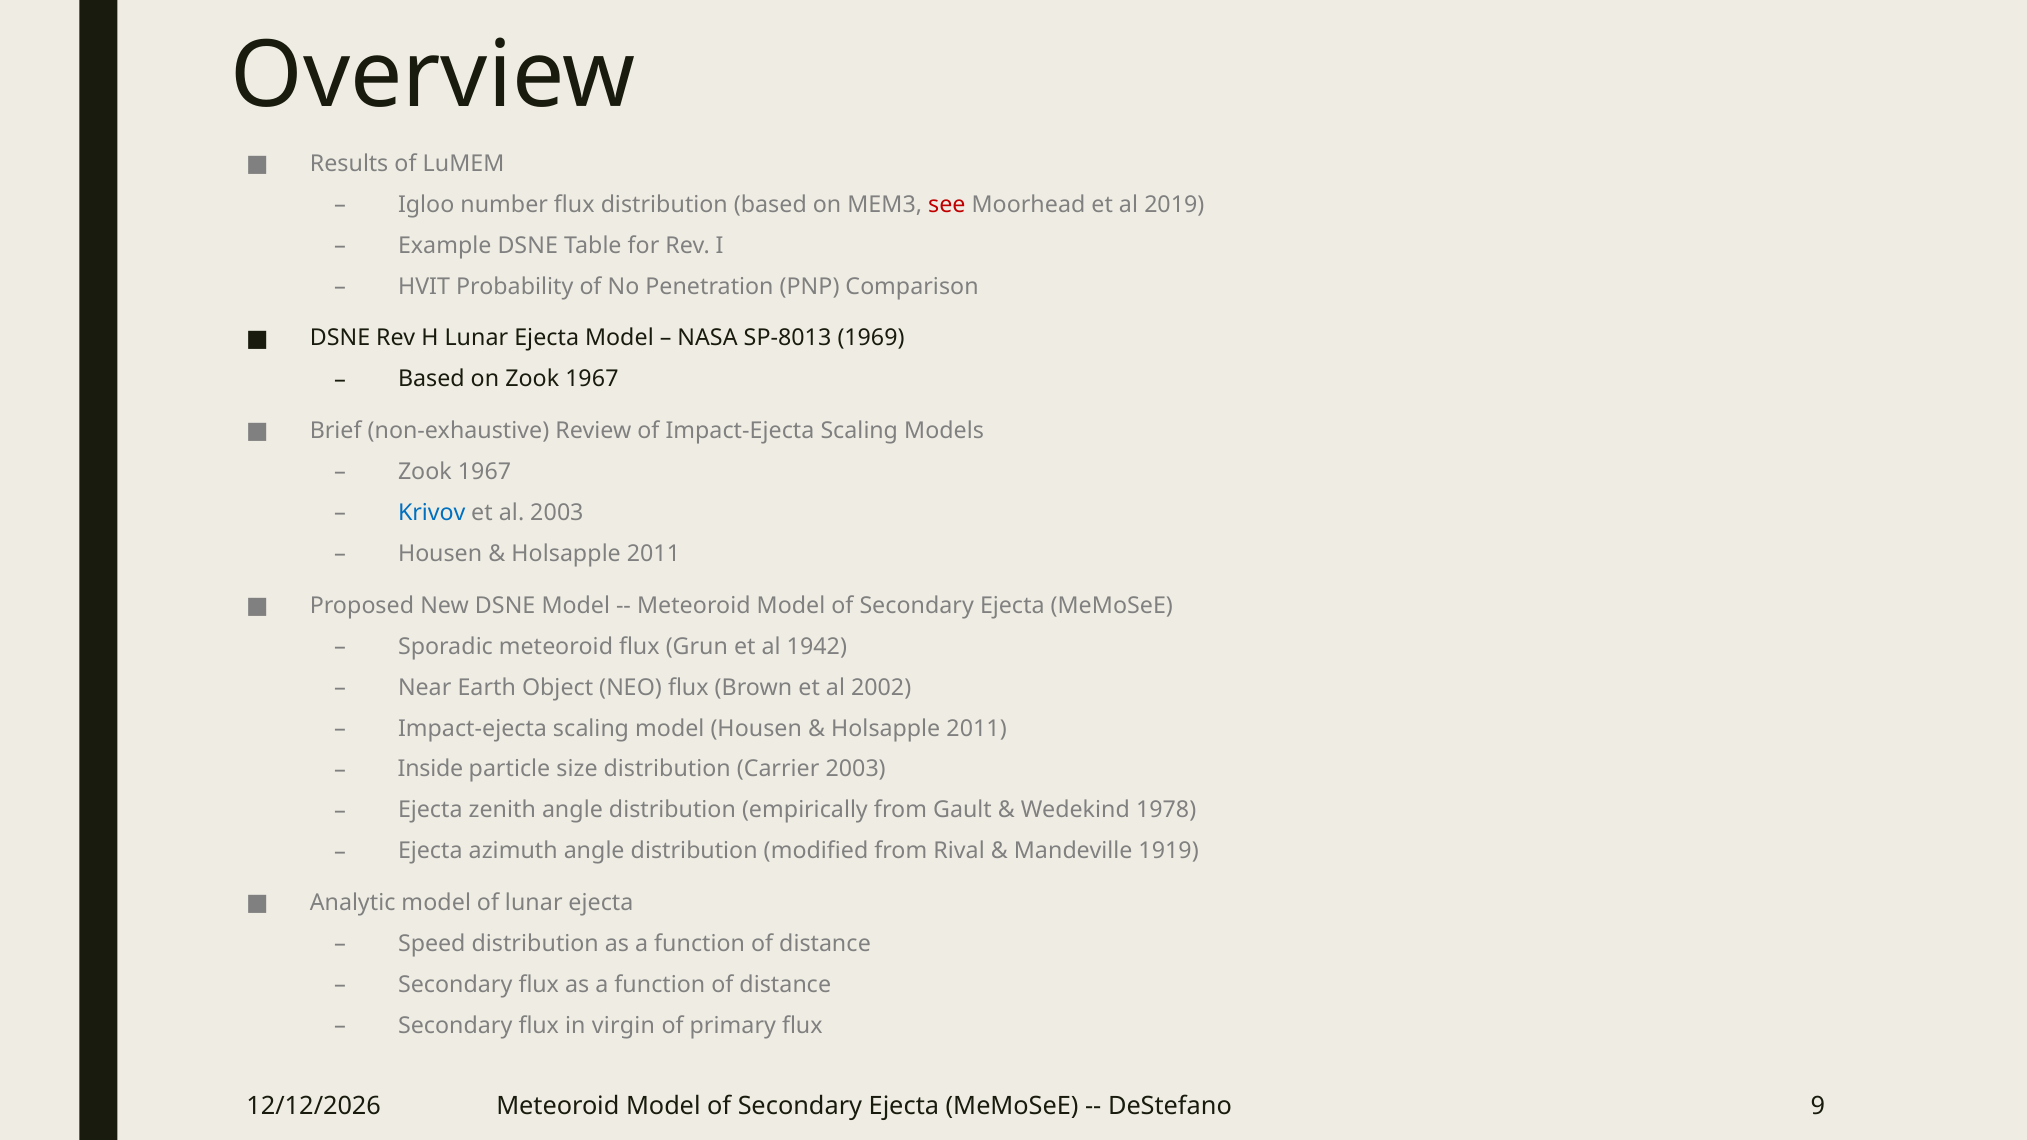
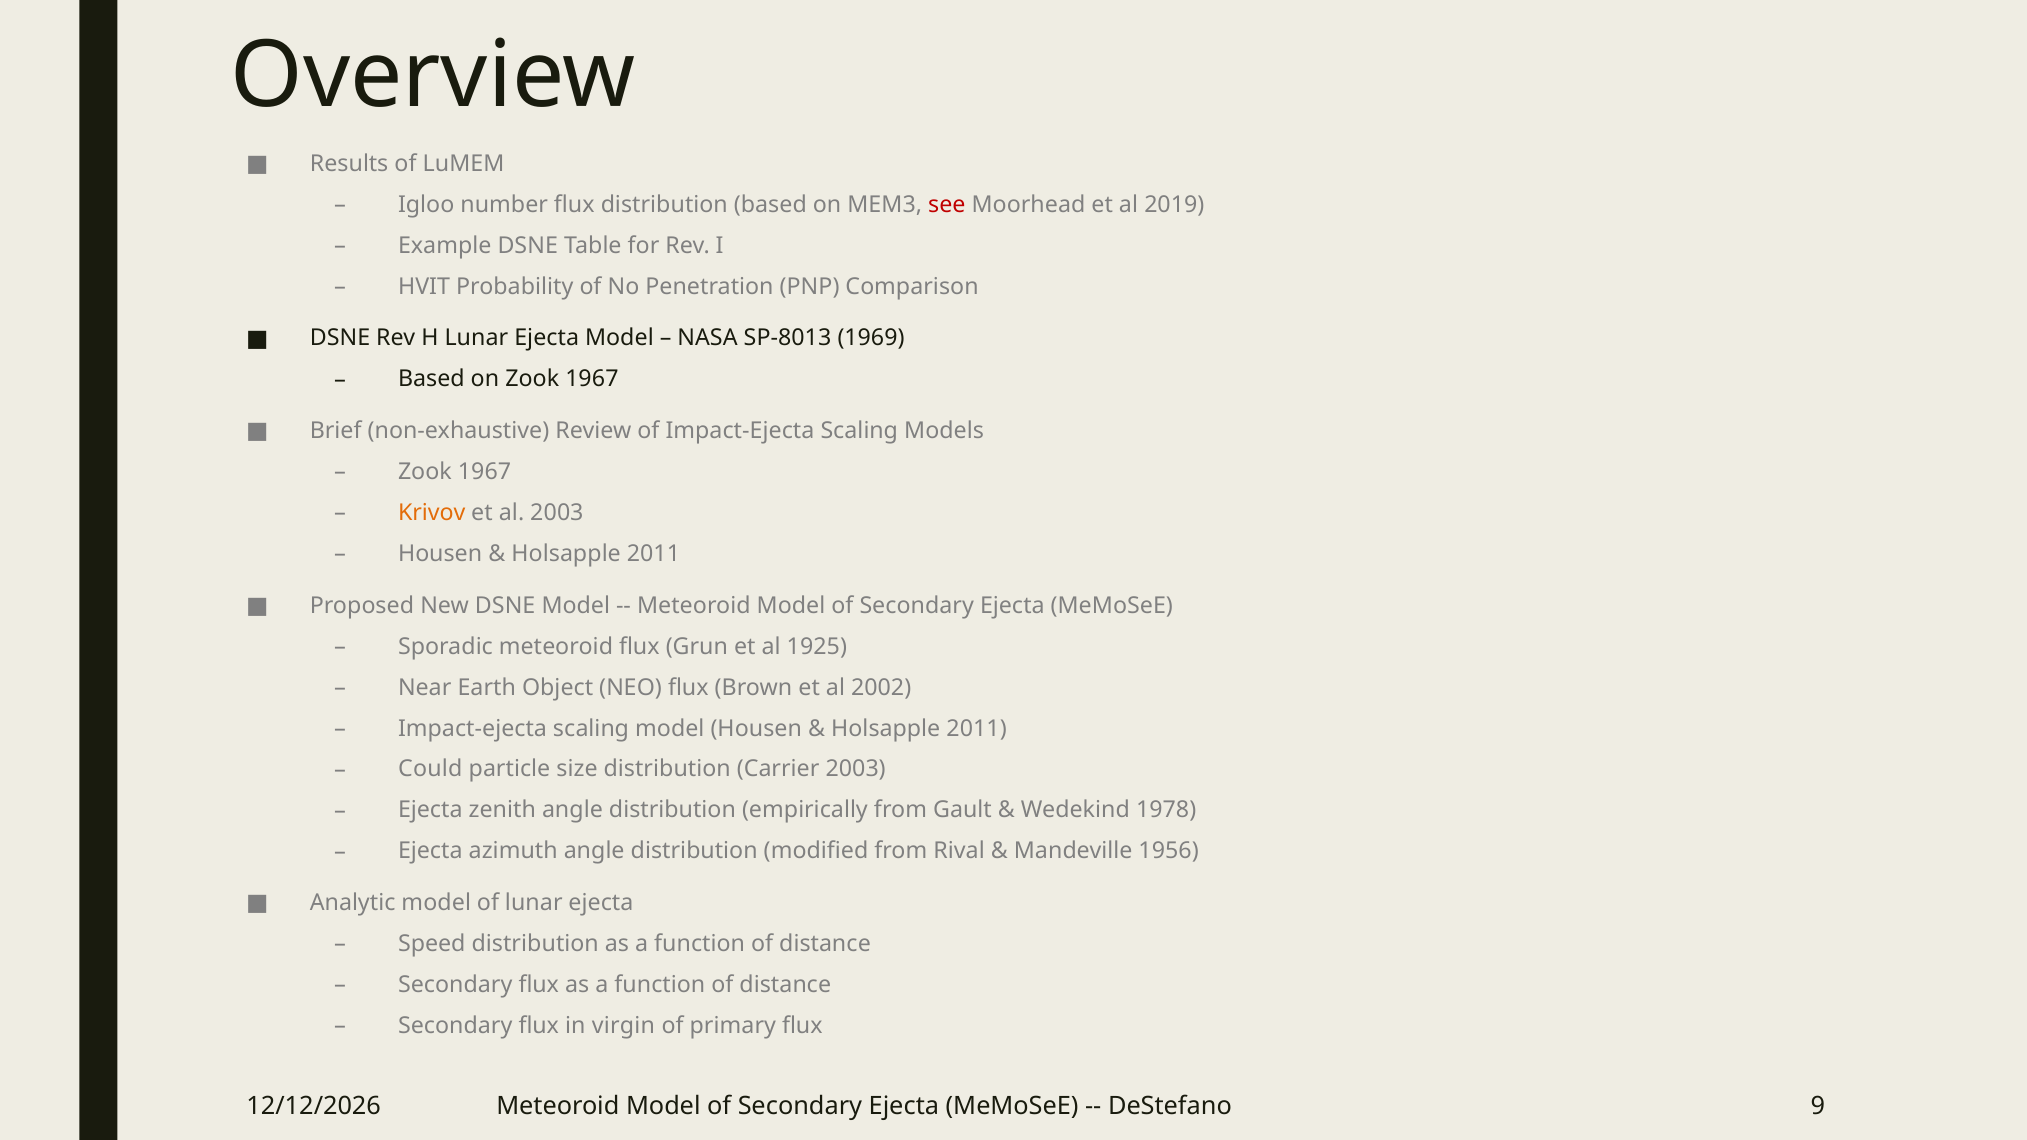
Krivov colour: blue -> orange
1942: 1942 -> 1925
Inside: Inside -> Could
1919: 1919 -> 1956
